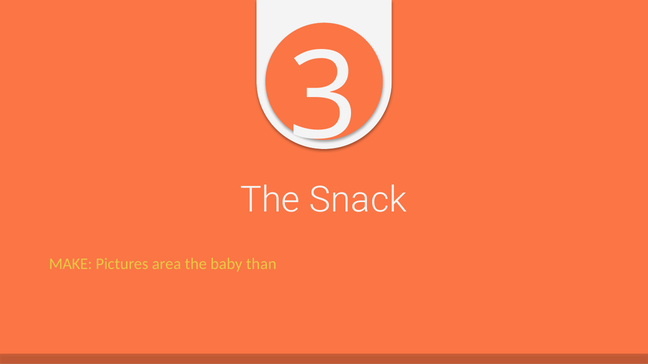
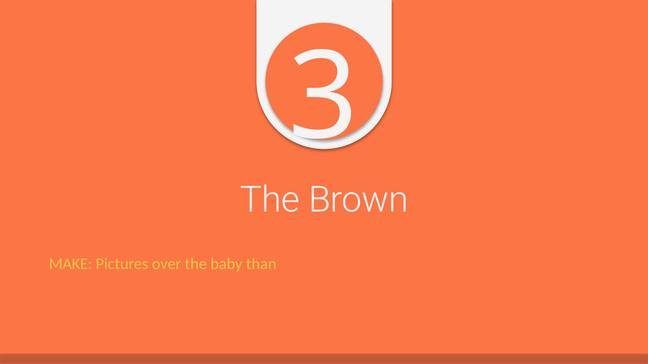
Snack: Snack -> Brown
area: area -> over
